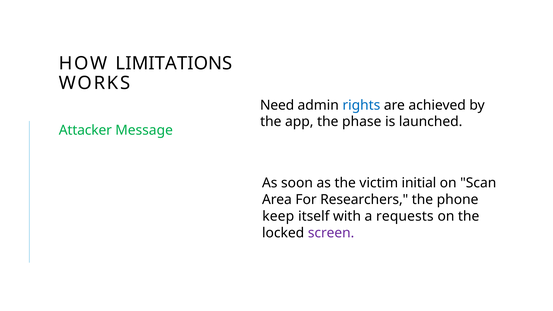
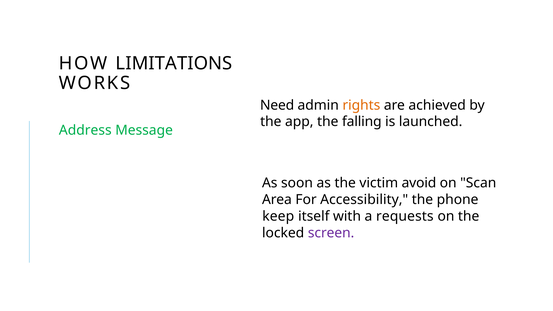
rights colour: blue -> orange
phase: phase -> falling
Attacker: Attacker -> Address
initial: initial -> avoid
Researchers: Researchers -> Accessibility
